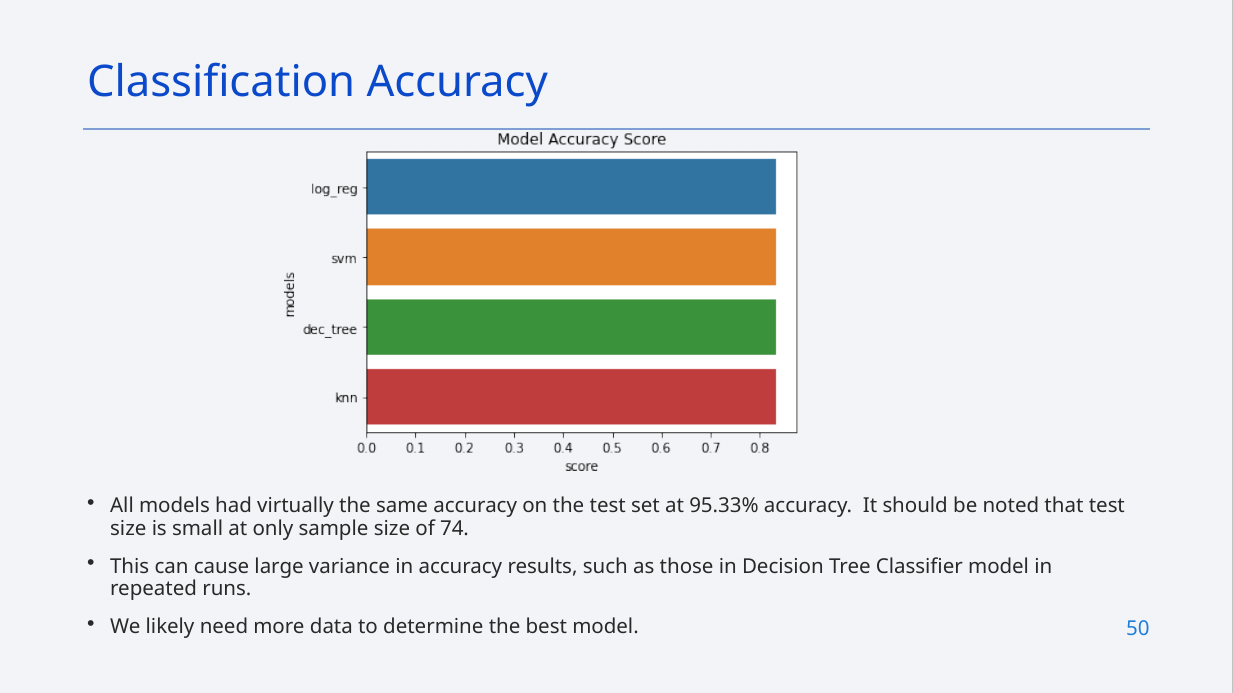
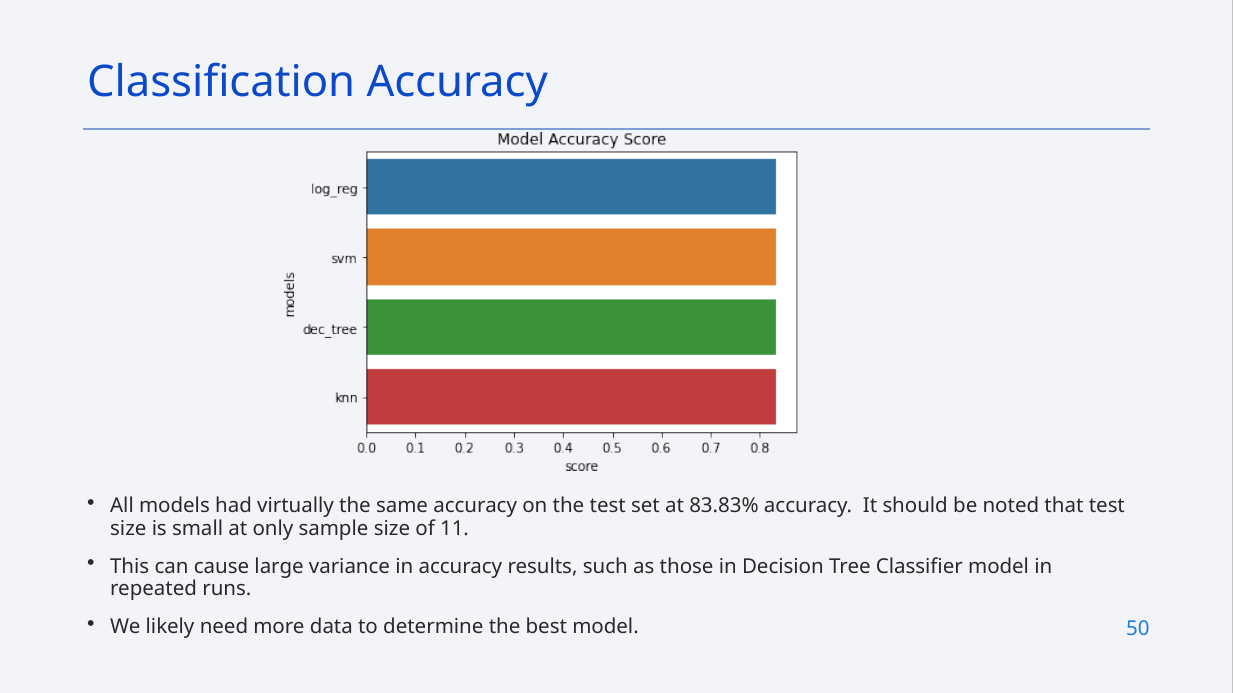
95.33%: 95.33% -> 83.83%
74: 74 -> 11
